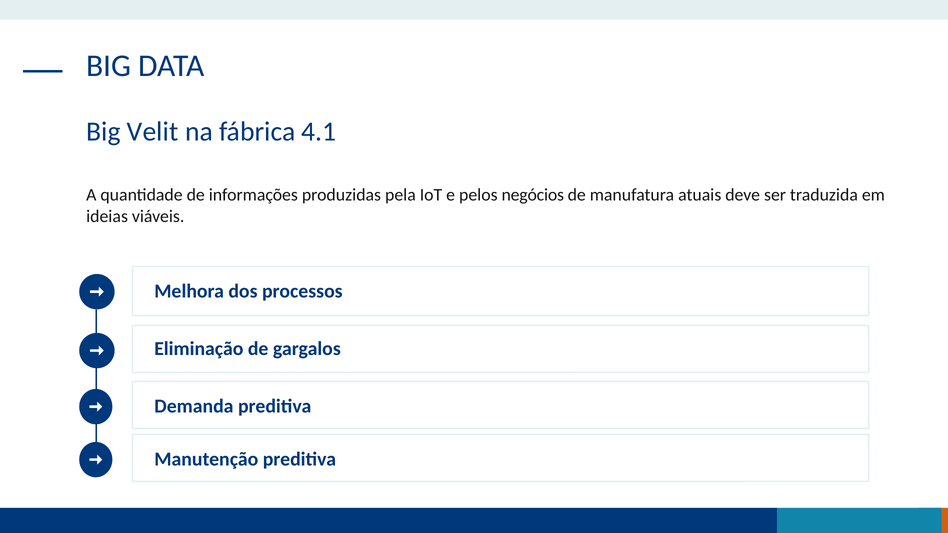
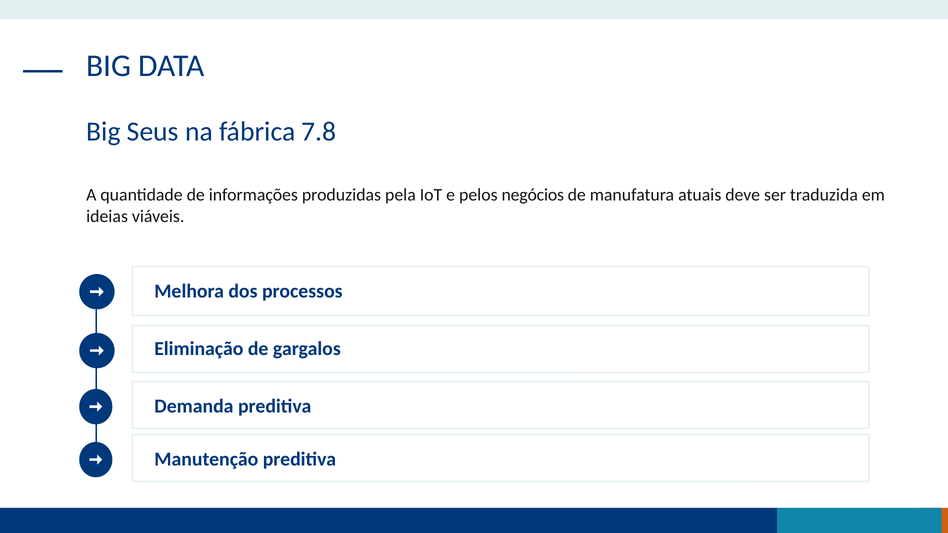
Velit: Velit -> Seus
4.1: 4.1 -> 7.8
